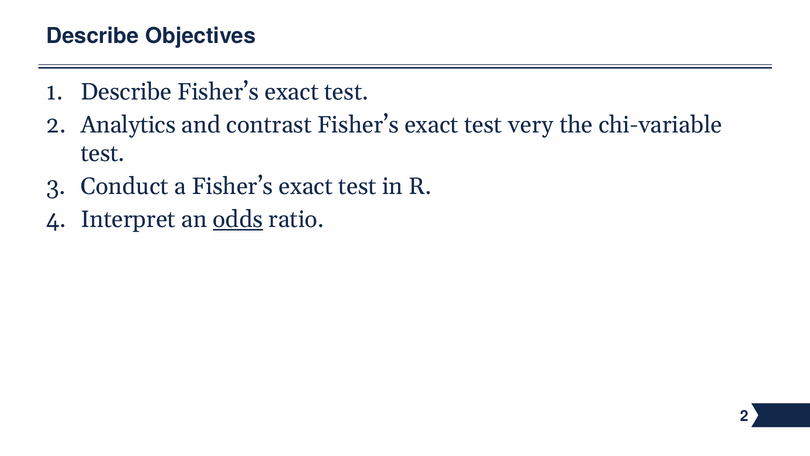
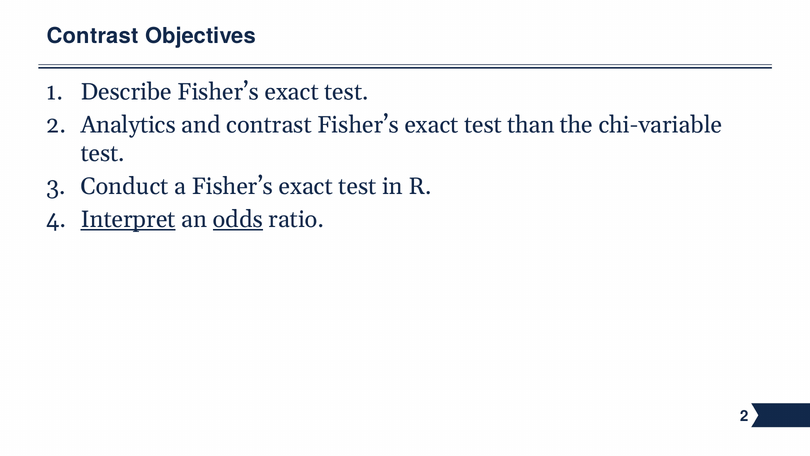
Describe at (93, 36): Describe -> Contrast
very: very -> than
Interpret underline: none -> present
